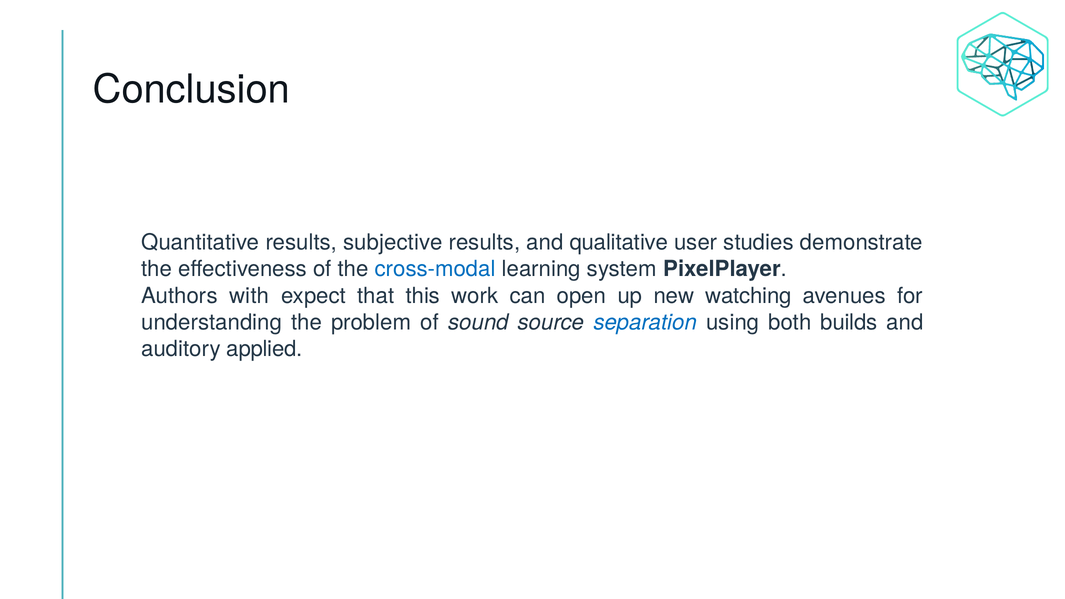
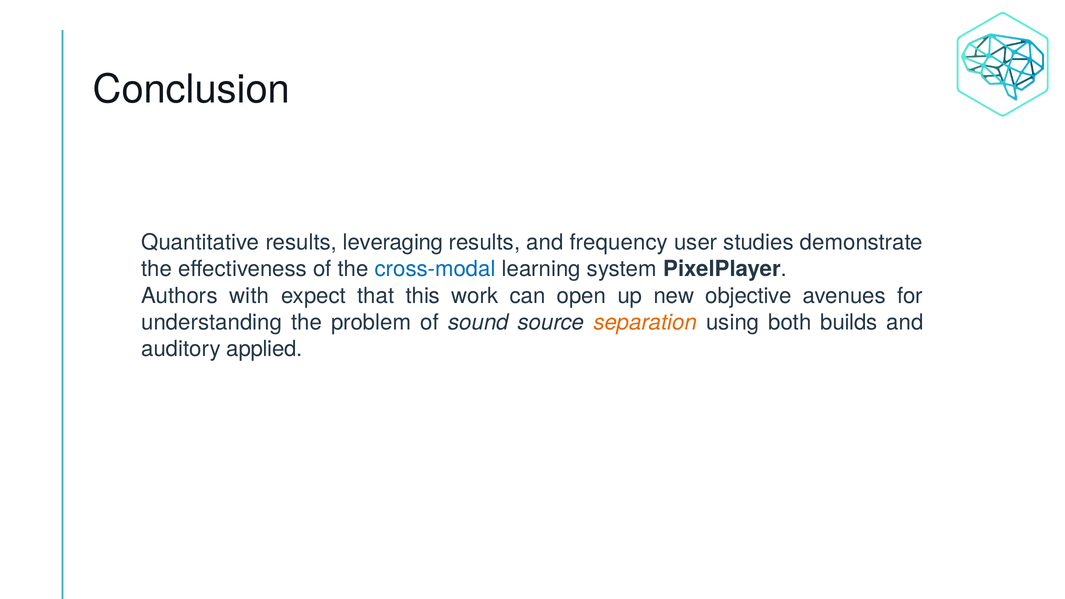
subjective: subjective -> leveraging
qualitative: qualitative -> frequency
watching: watching -> objective
separation colour: blue -> orange
